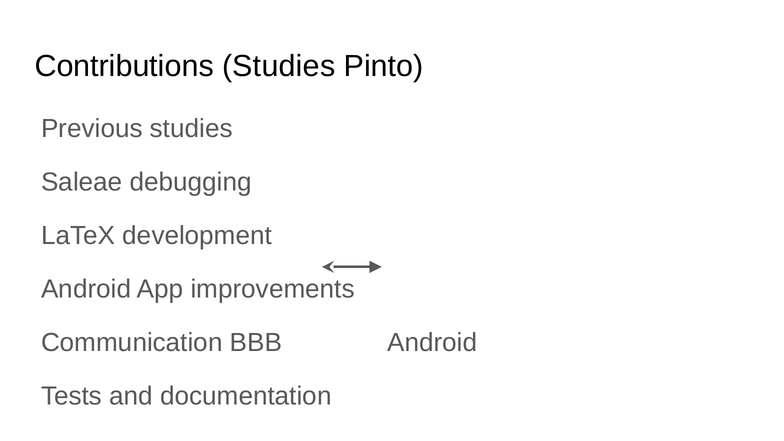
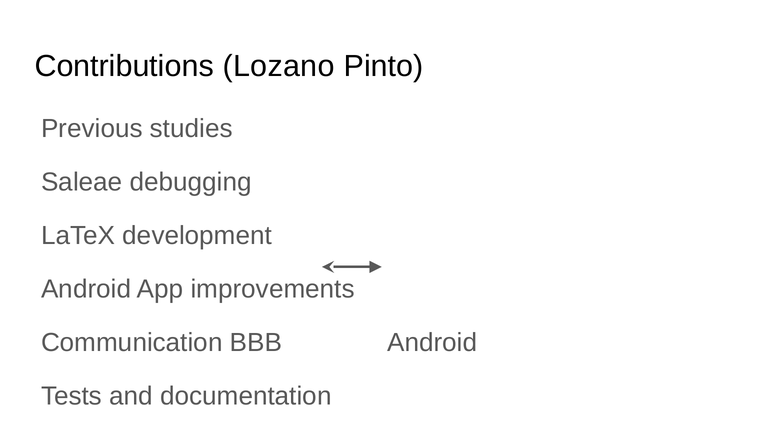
Contributions Studies: Studies -> Lozano
